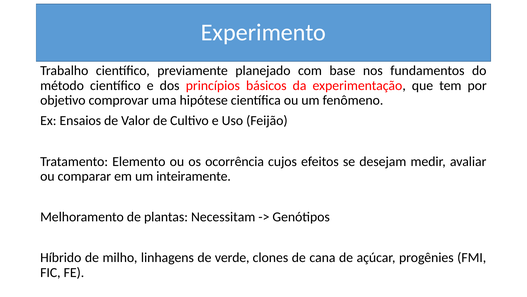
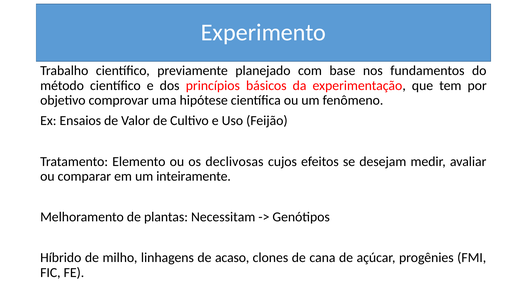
ocorrência: ocorrência -> declivosas
verde: verde -> acaso
